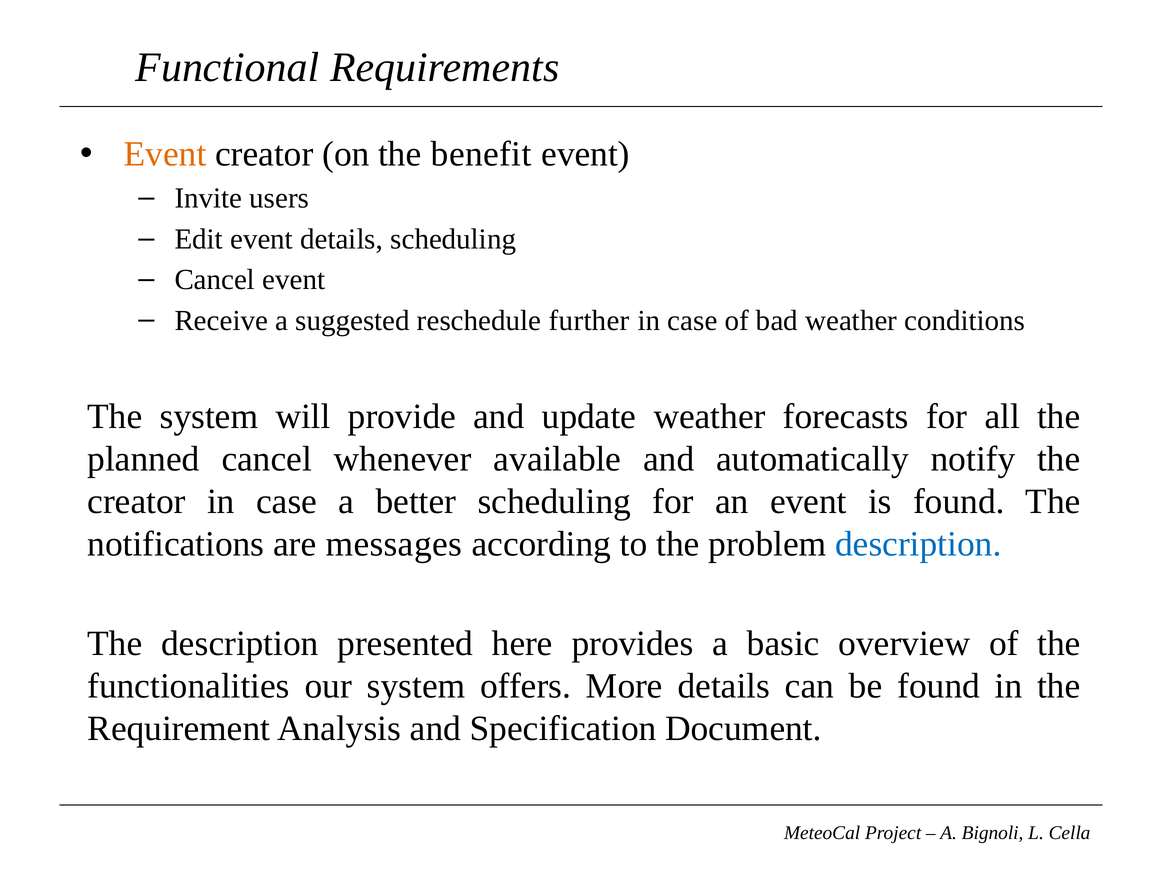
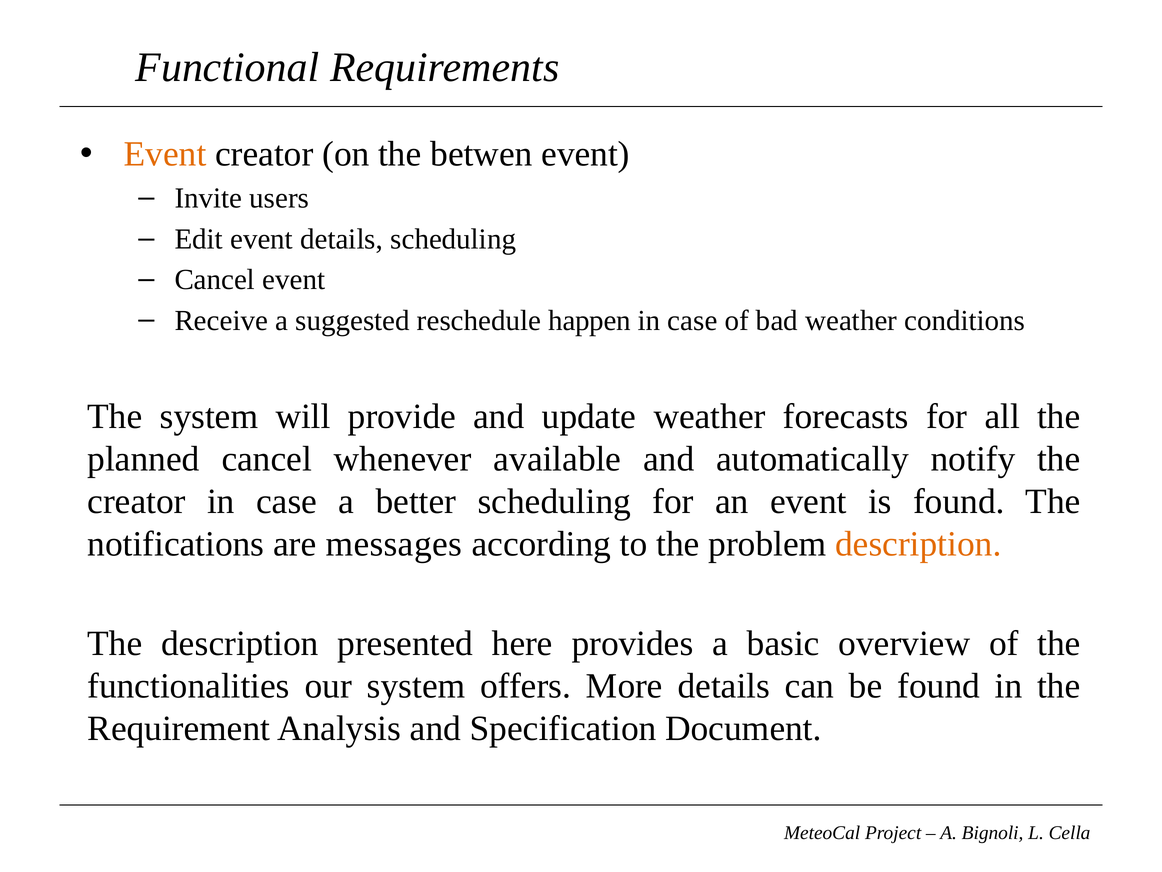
benefit: benefit -> betwen
further: further -> happen
description at (918, 544) colour: blue -> orange
